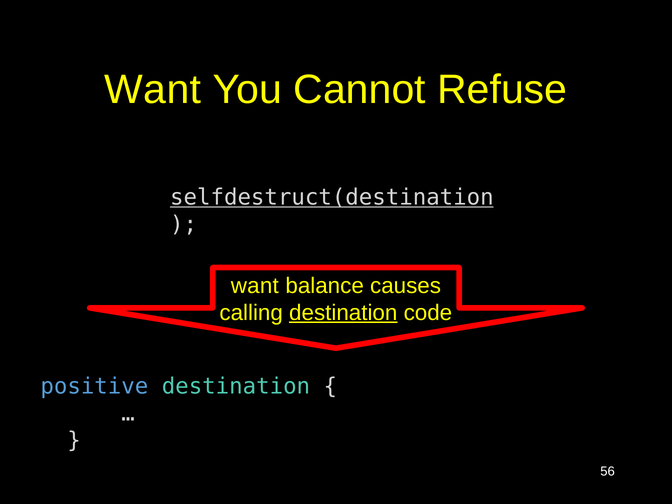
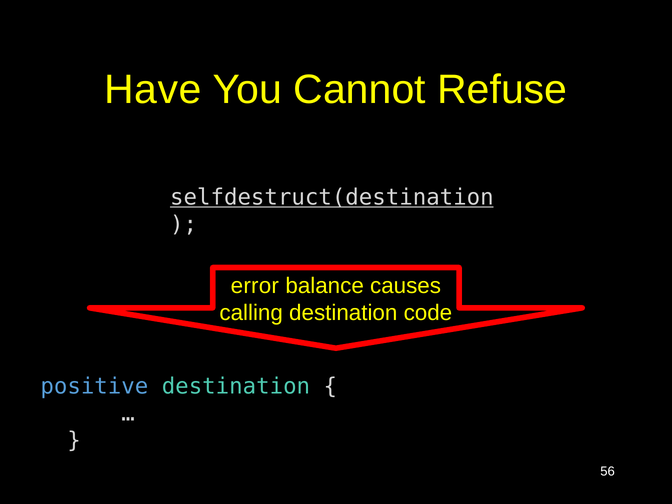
Want at (153, 90): Want -> Have
want at (255, 286): want -> error
destination at (343, 313) underline: present -> none
